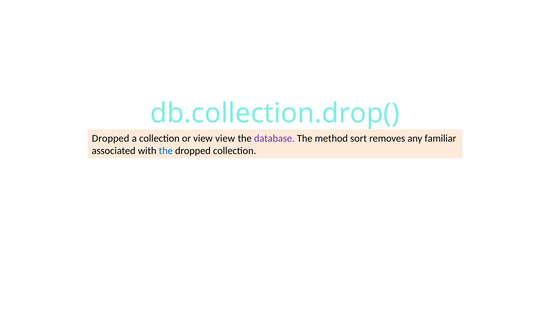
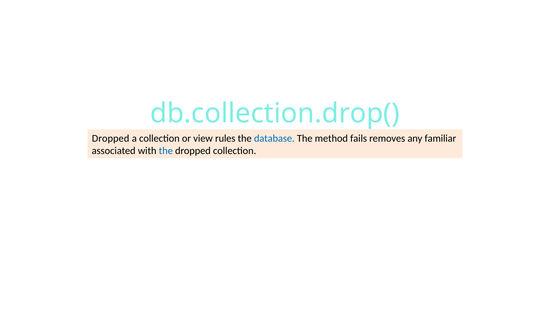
view view: view -> rules
database colour: purple -> blue
sort: sort -> fails
